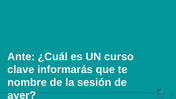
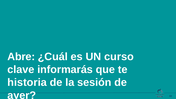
Ante: Ante -> Abre
nombre: nombre -> historia
